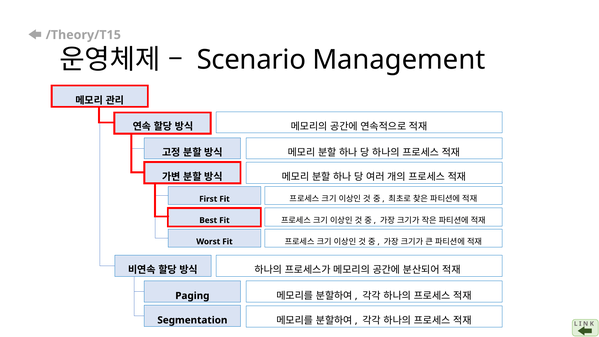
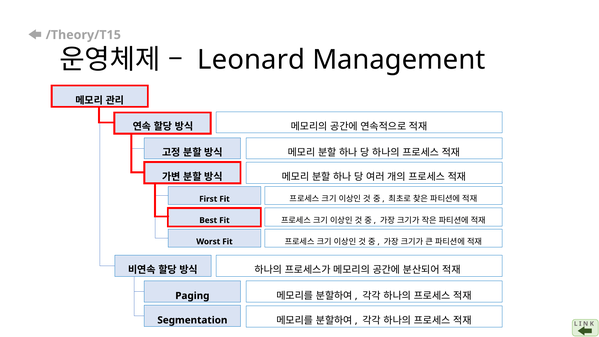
Scenario: Scenario -> Leonard
